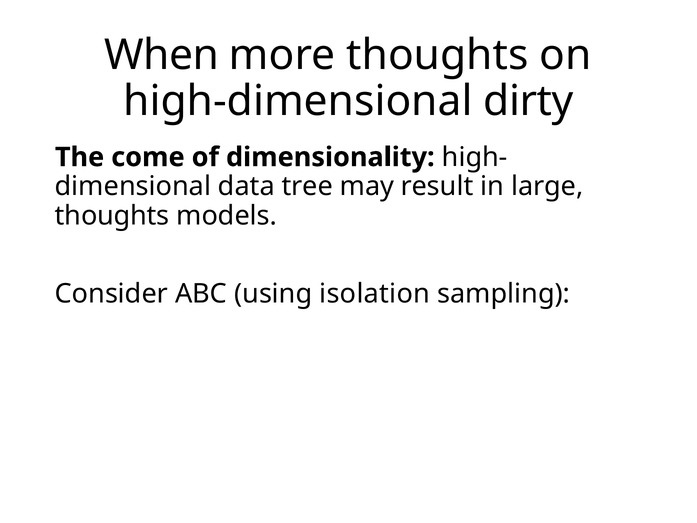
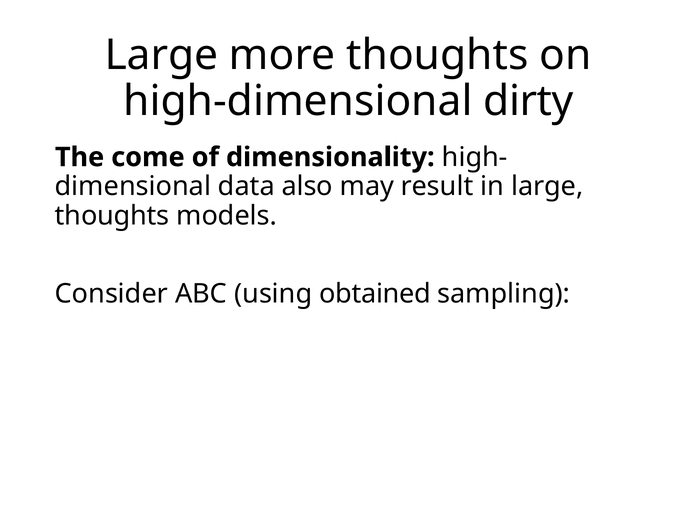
When at (162, 55): When -> Large
tree: tree -> also
isolation: isolation -> obtained
